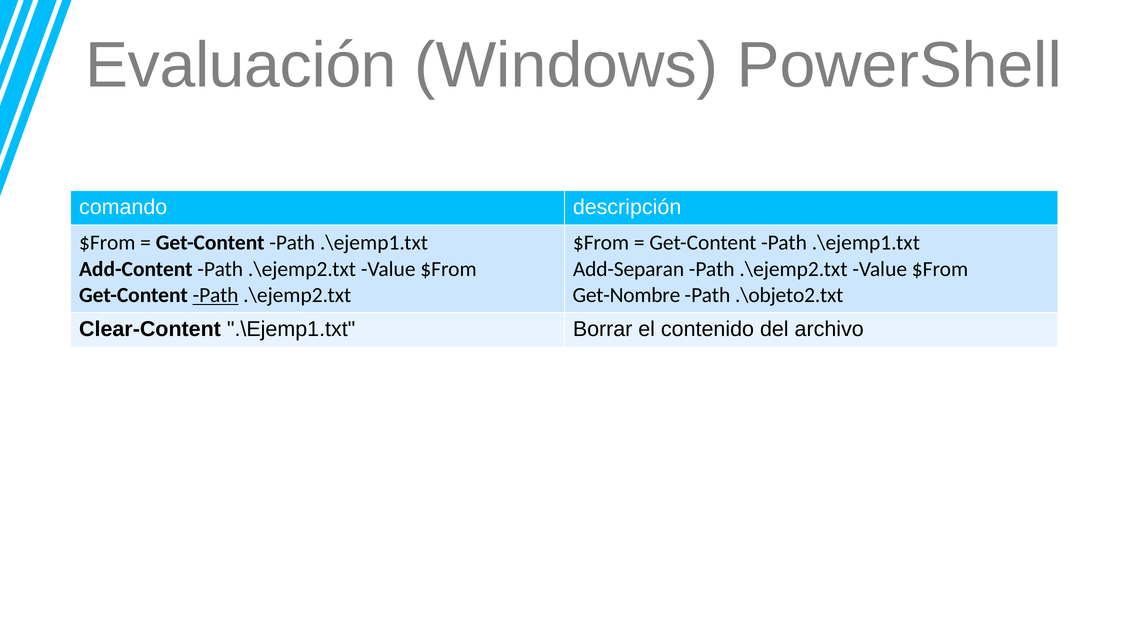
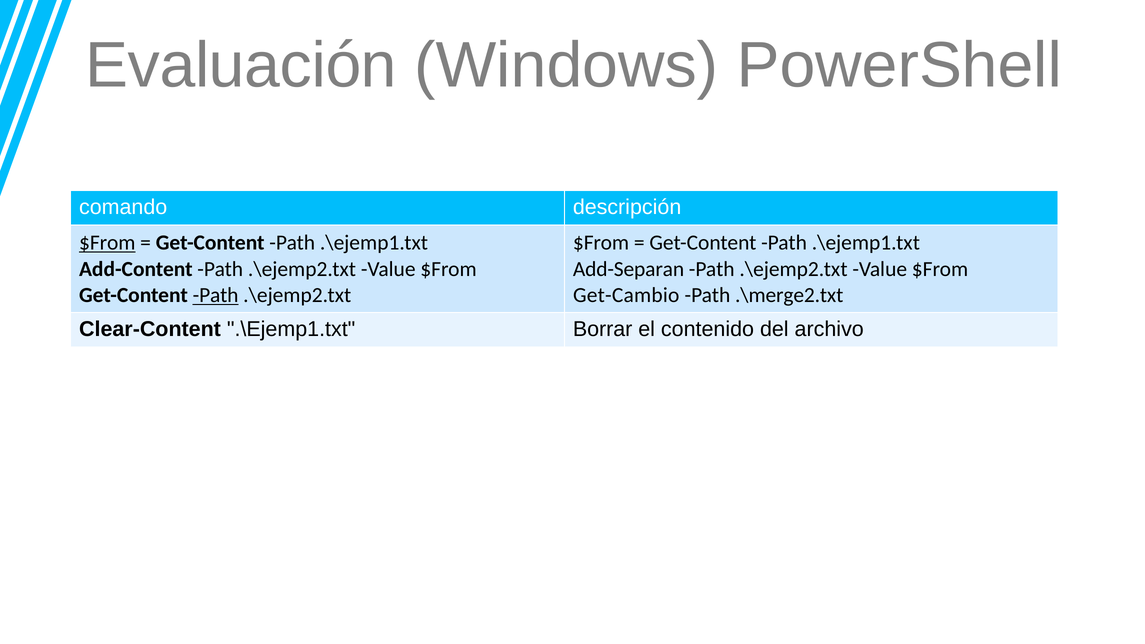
$From at (107, 243) underline: none -> present
Get-Nombre: Get-Nombre -> Get-Cambio
.\objeto2.txt: .\objeto2.txt -> .\merge2.txt
